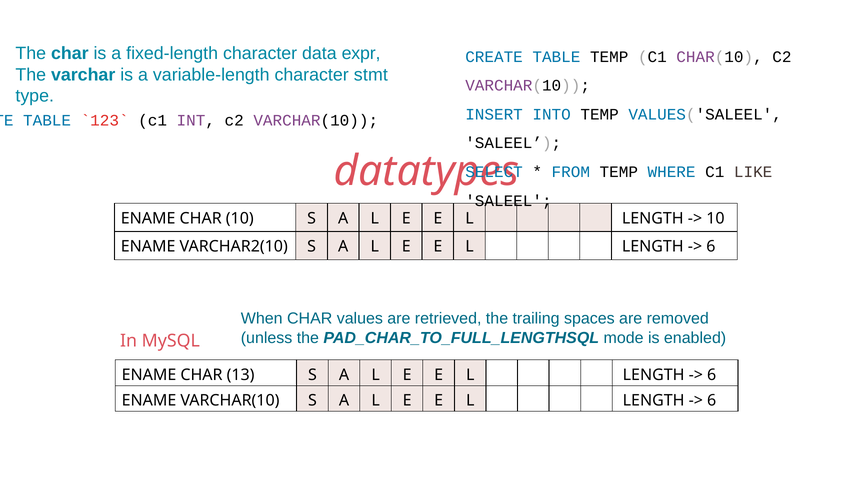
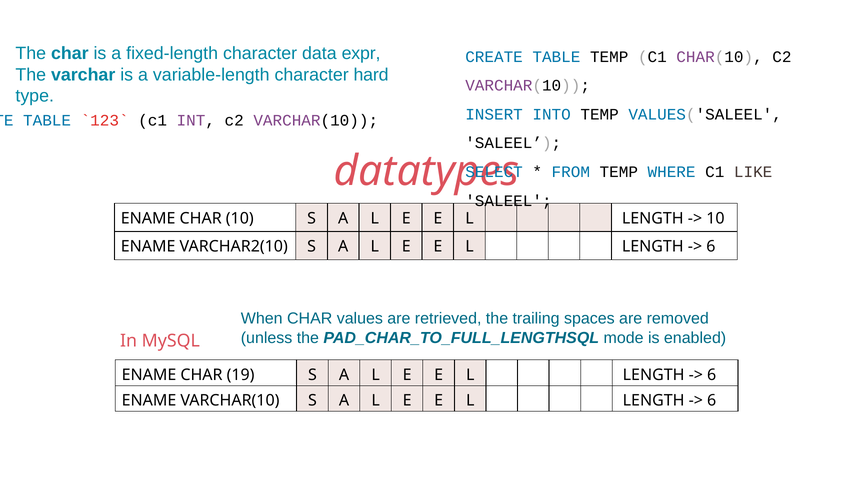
stmt: stmt -> hard
13: 13 -> 19
